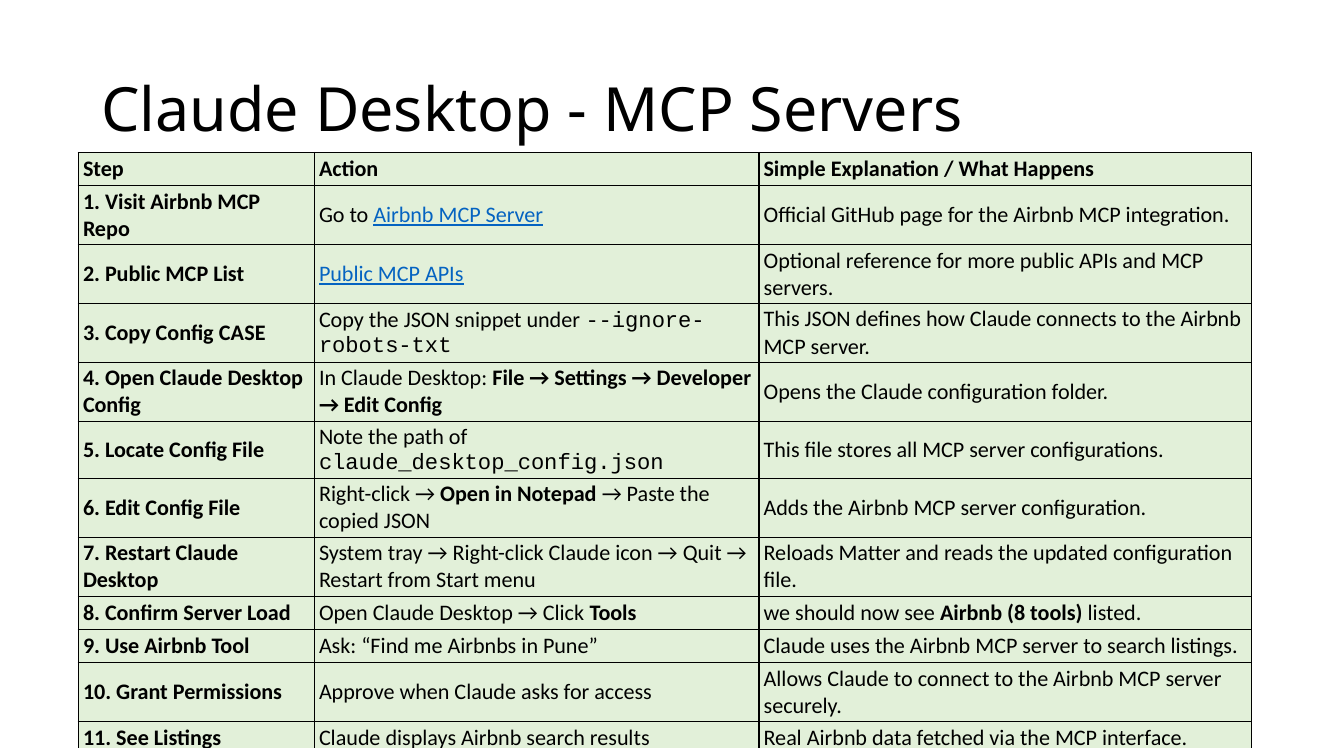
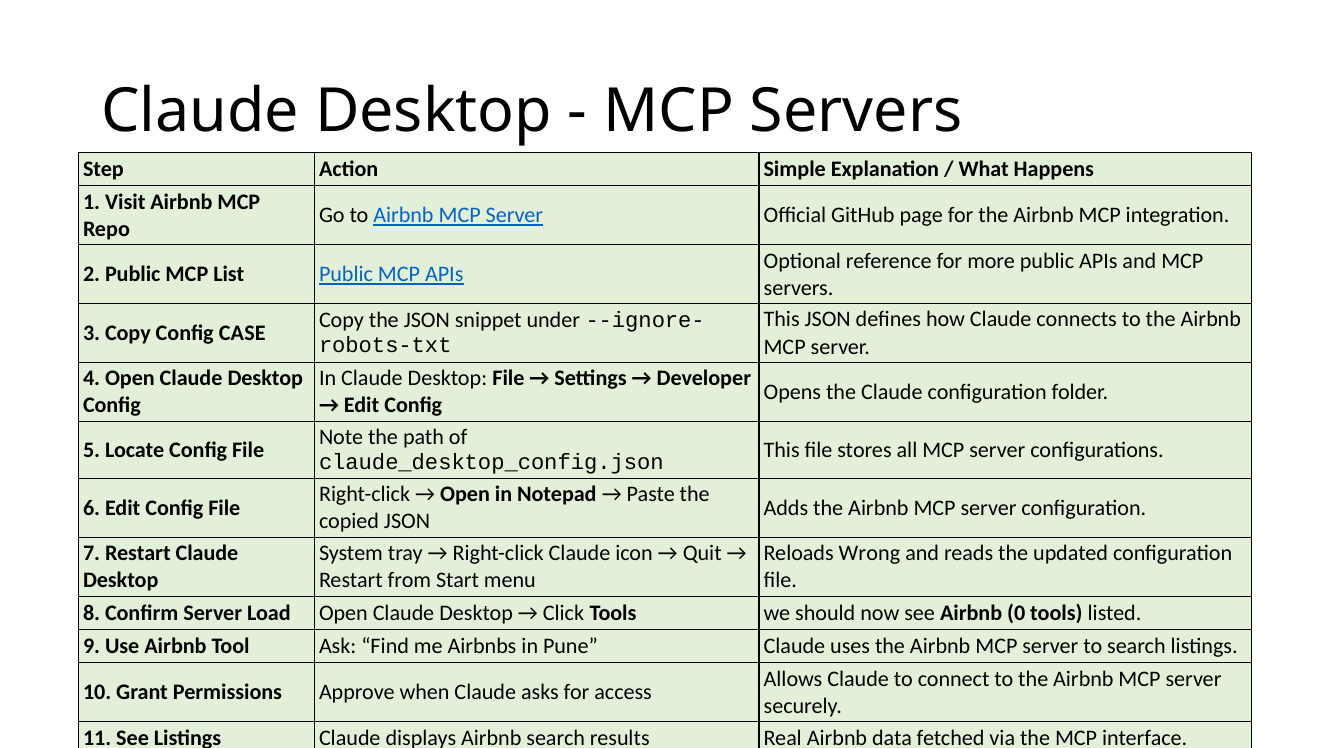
Matter: Matter -> Wrong
Airbnb 8: 8 -> 0
